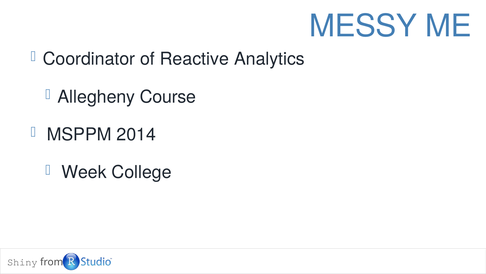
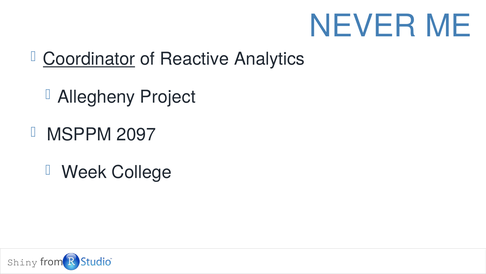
MESSY: MESSY -> NEVER
Coordinator underline: none -> present
Course: Course -> Project
2014: 2014 -> 2097
